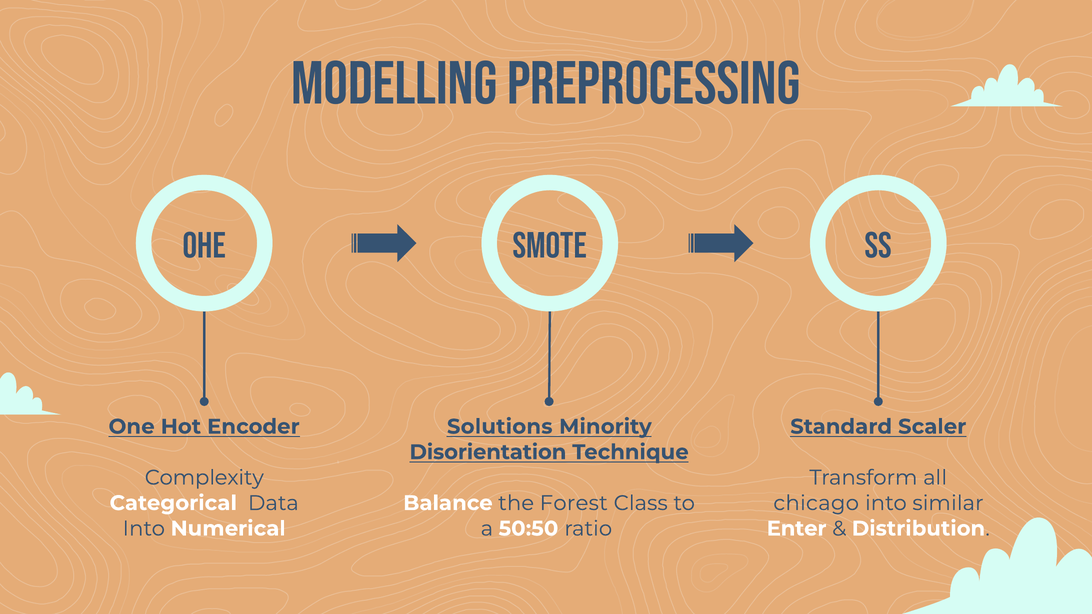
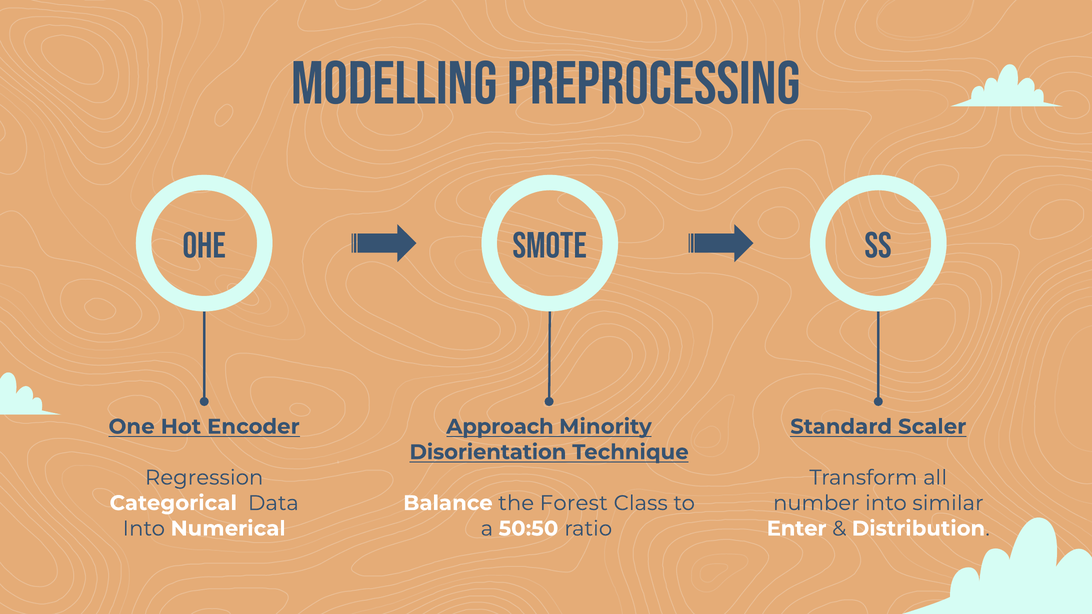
Solutions: Solutions -> Approach
Complexity: Complexity -> Regression
chicago: chicago -> number
